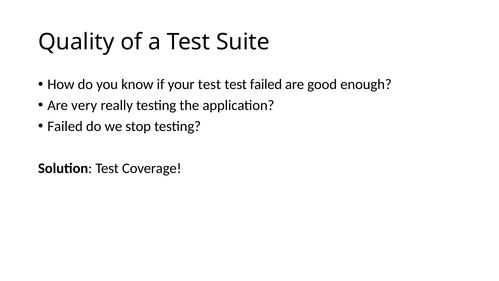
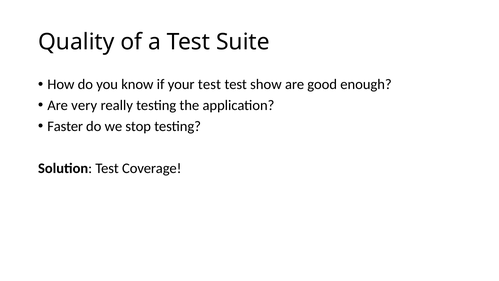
test failed: failed -> show
Failed at (65, 126): Failed -> Faster
